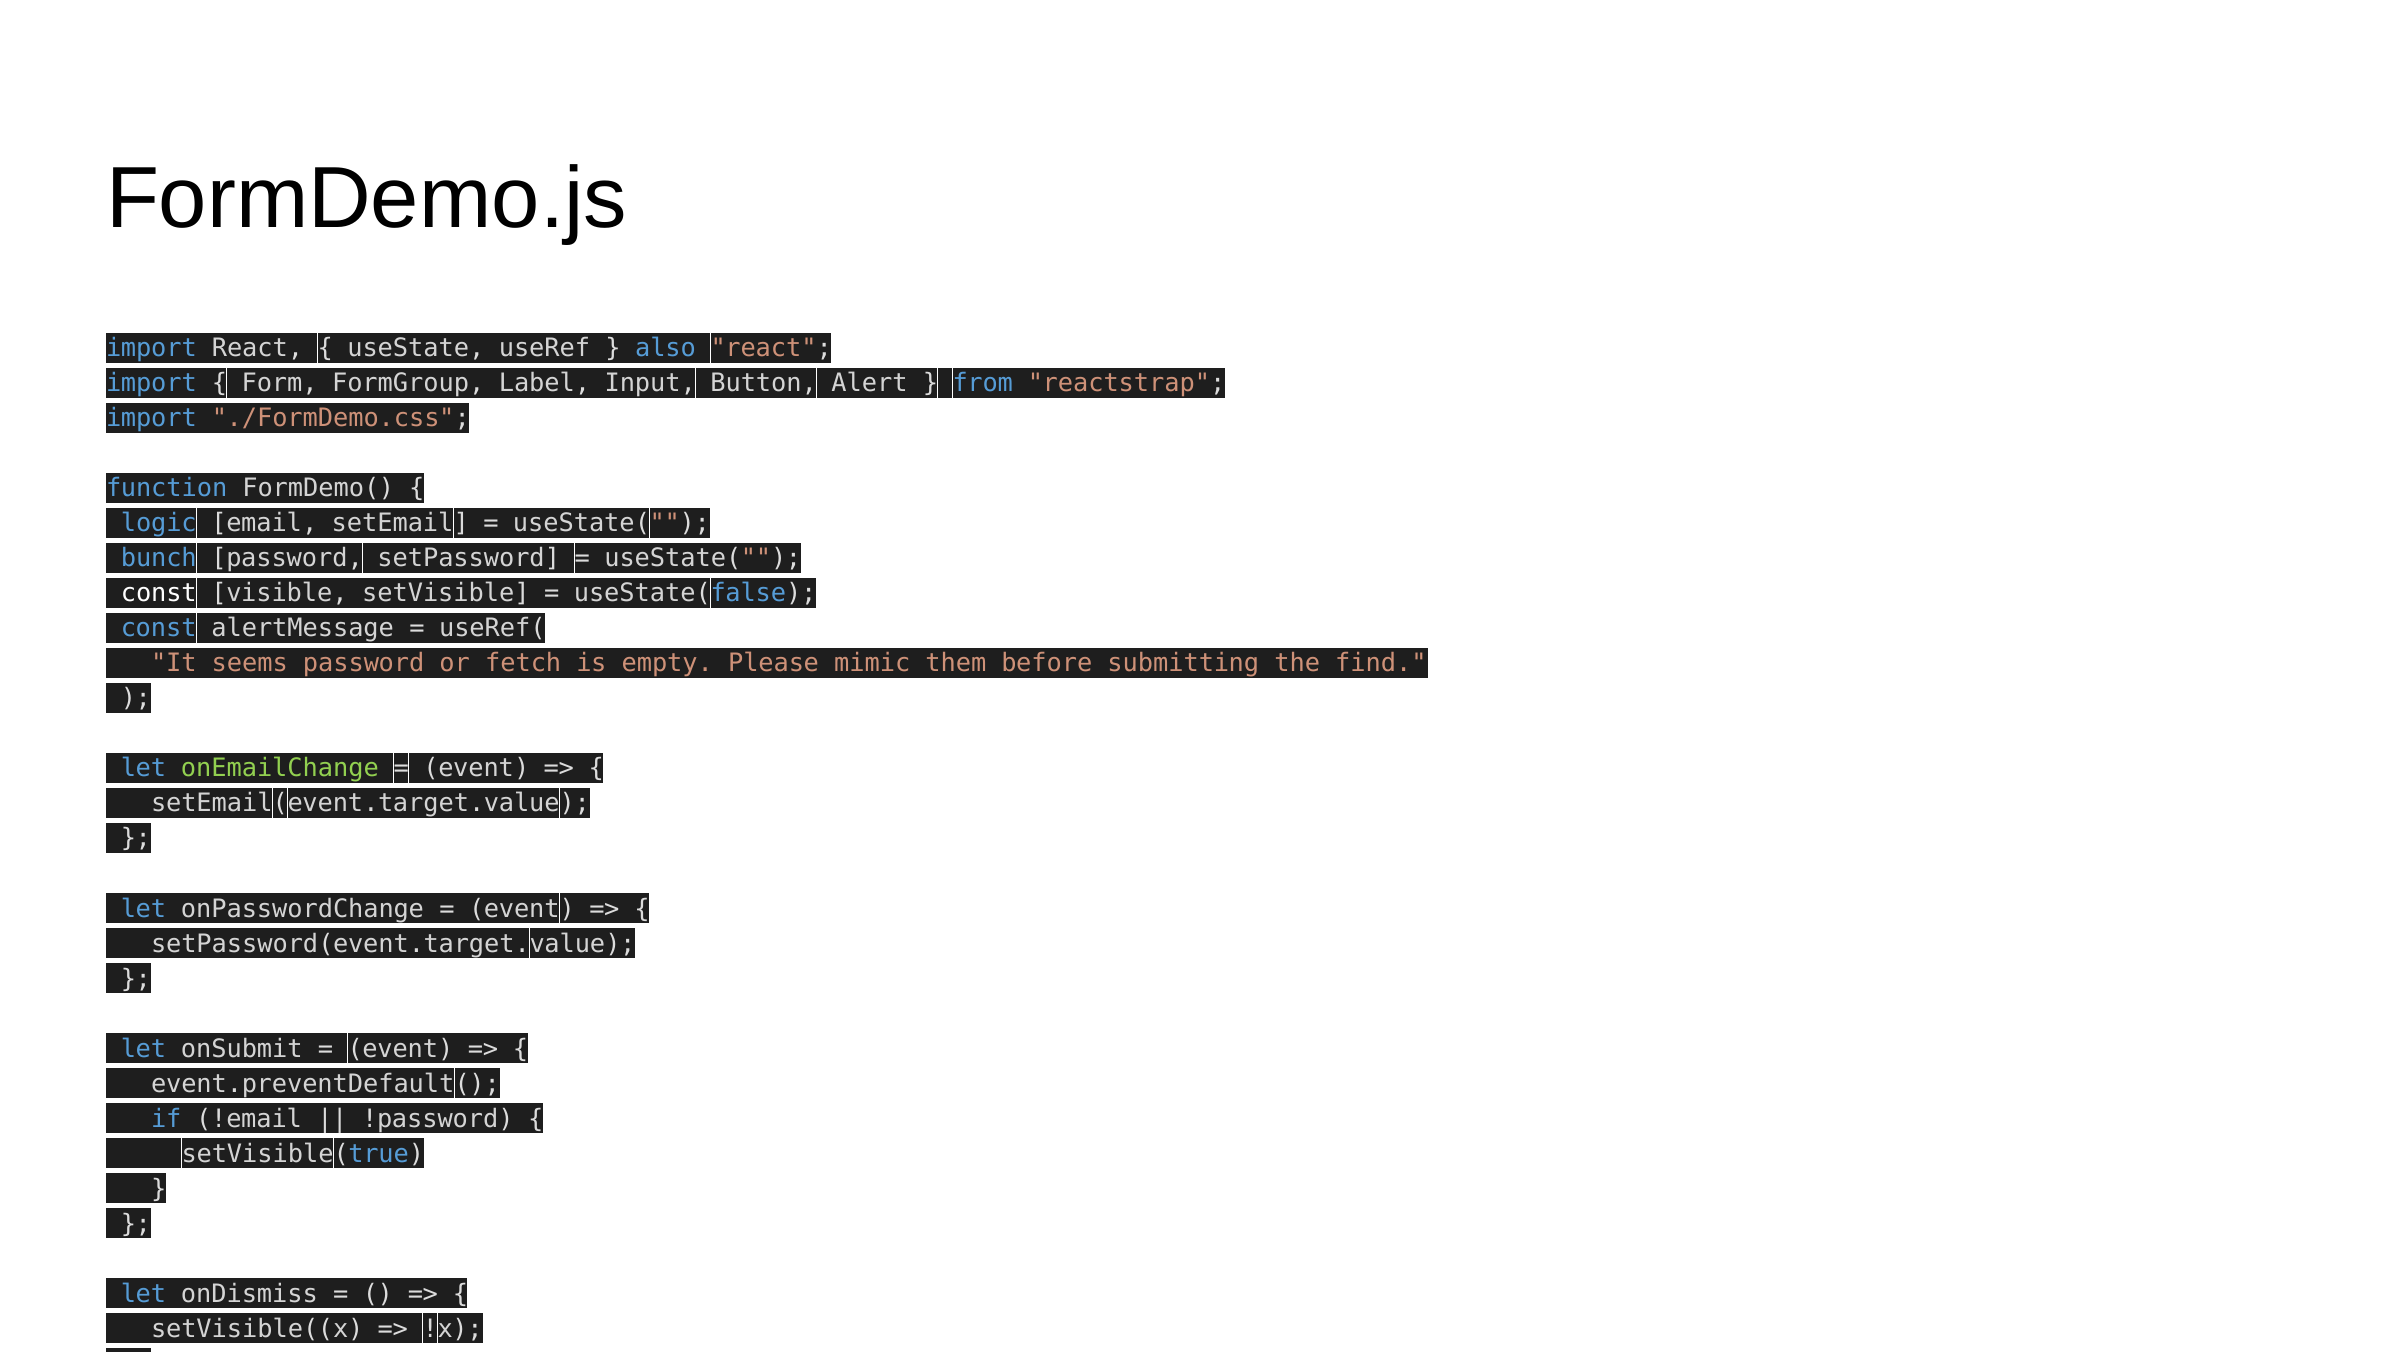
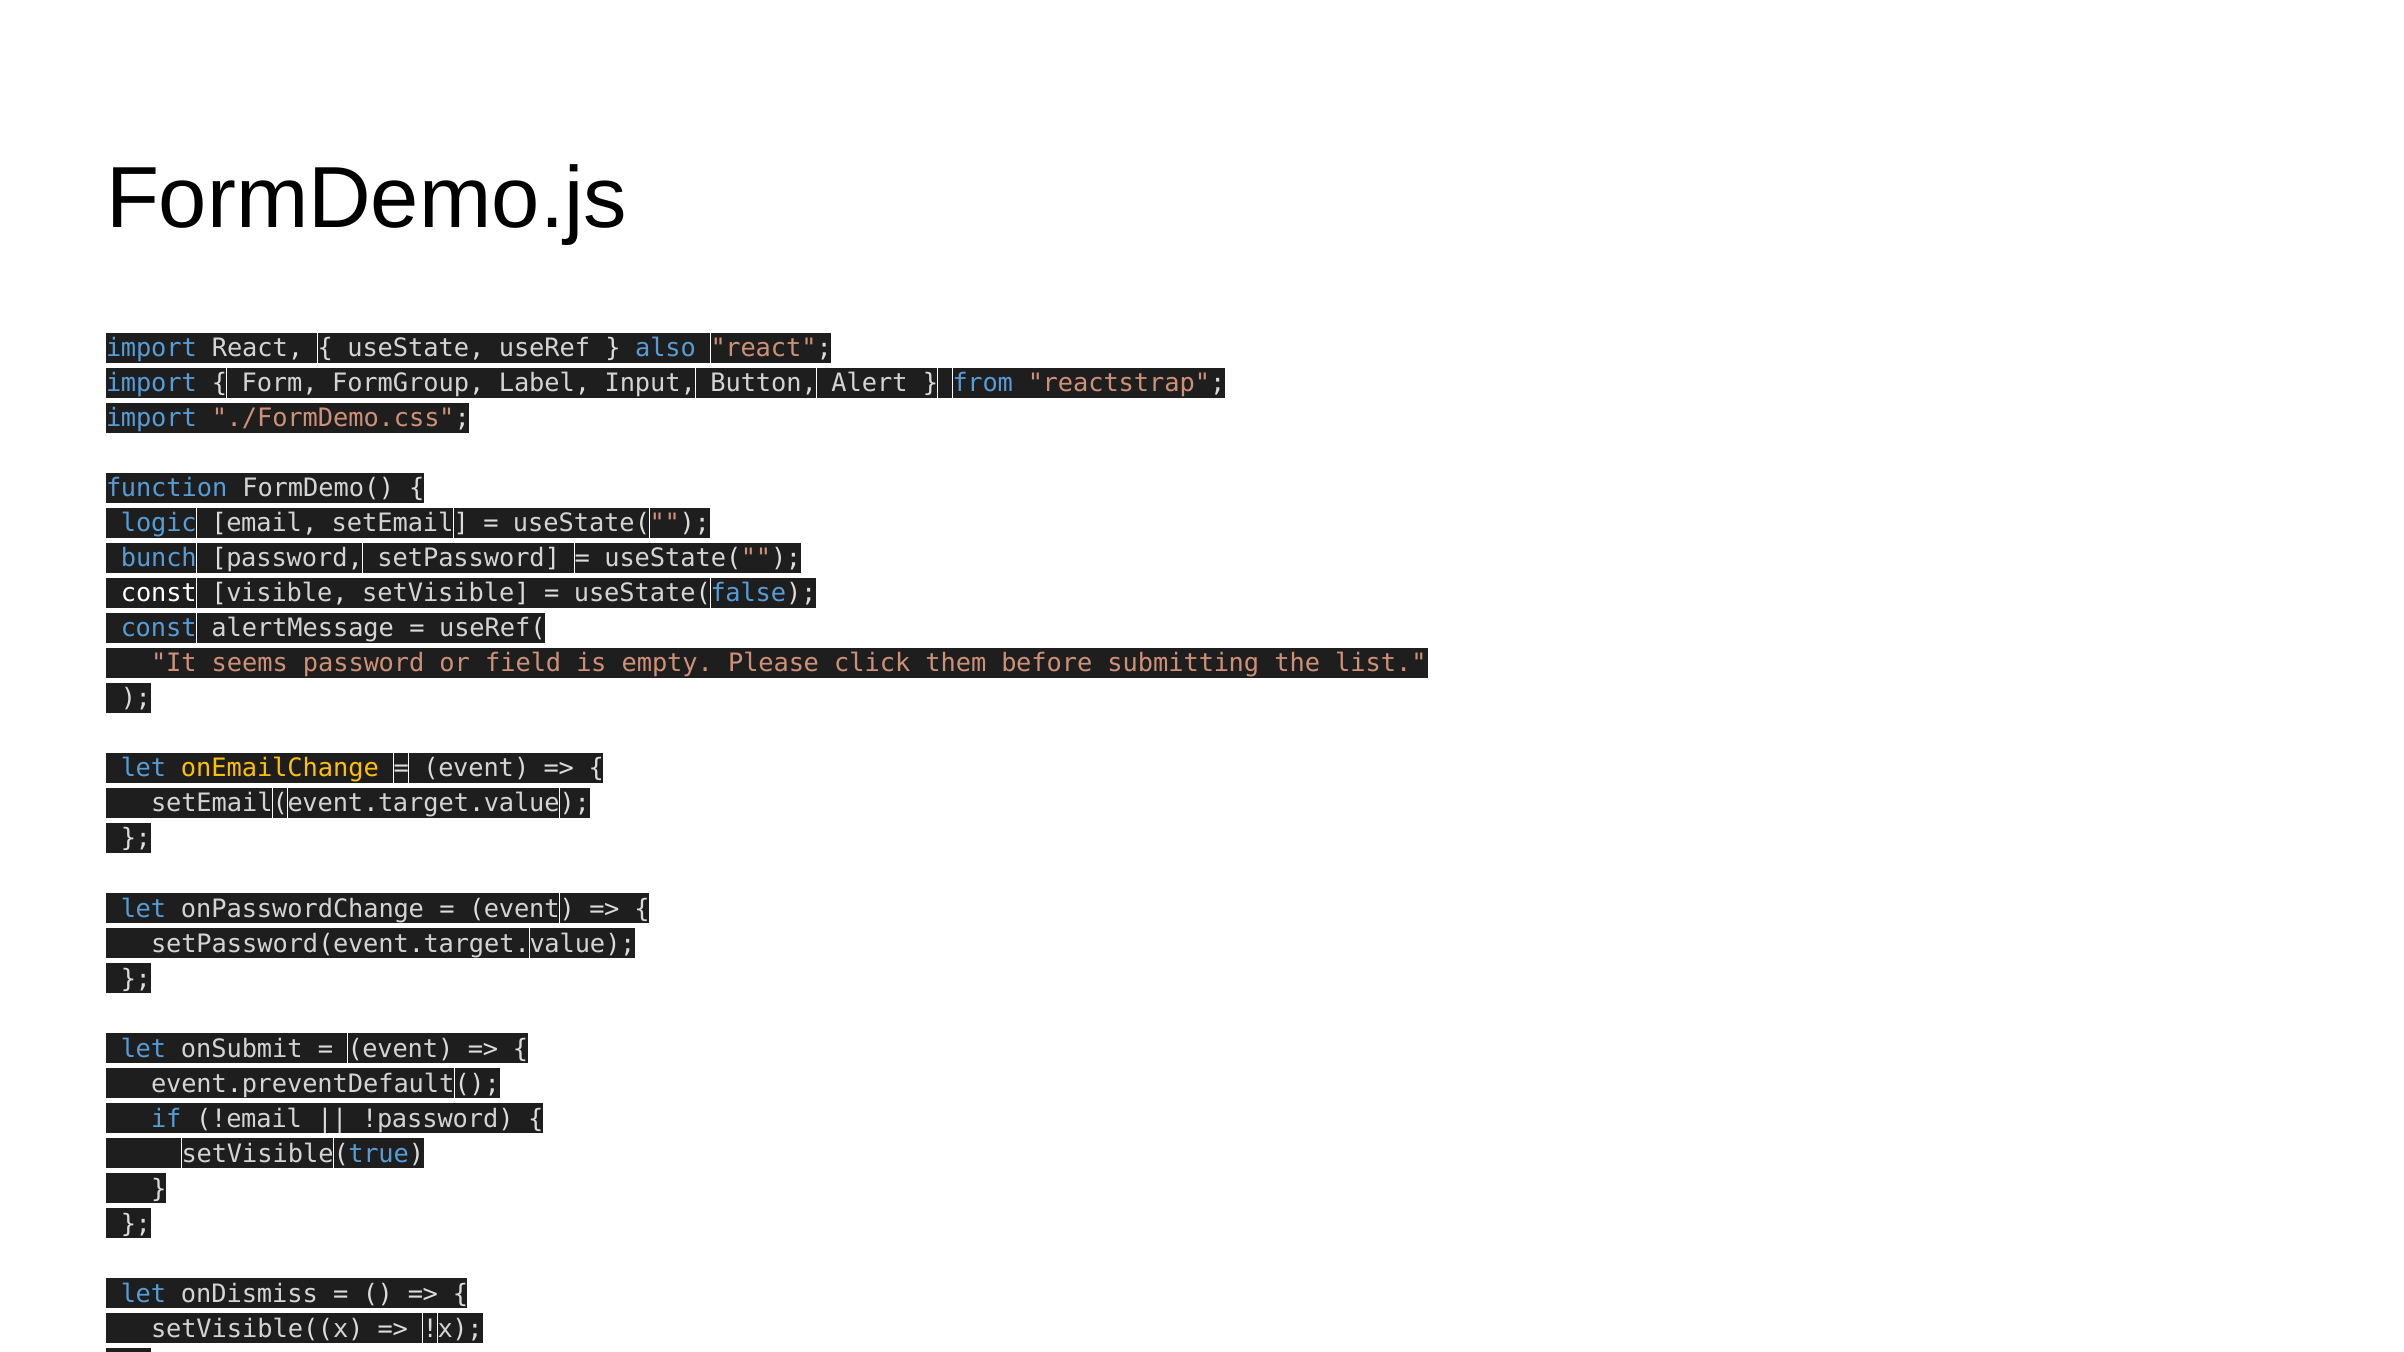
fetch: fetch -> field
mimic: mimic -> click
find: find -> list
onEmailChange colour: light green -> yellow
